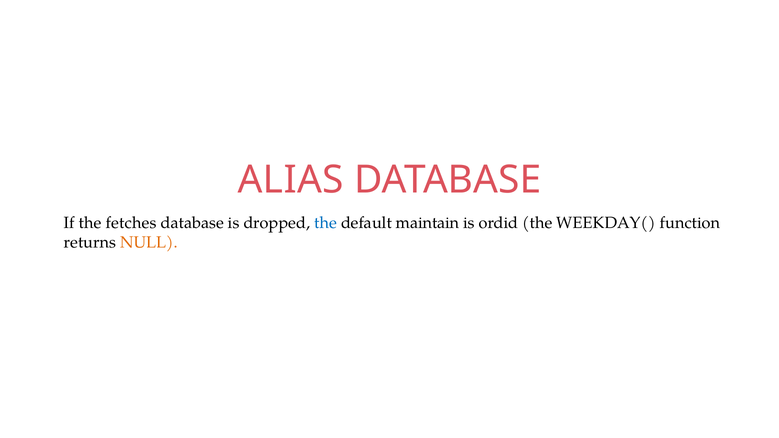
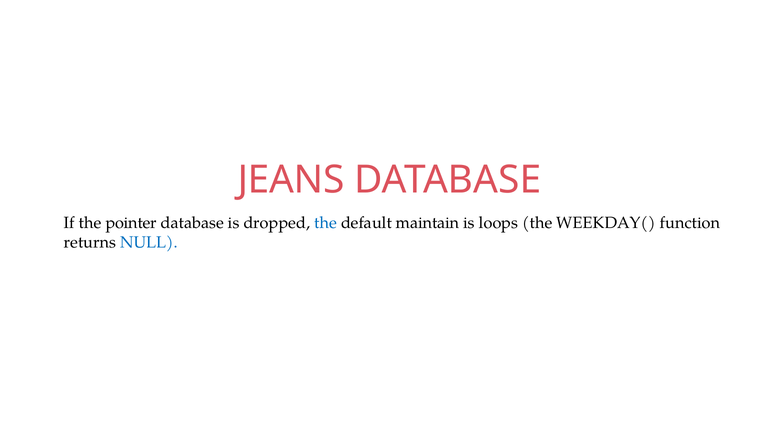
ALIAS: ALIAS -> JEANS
fetches: fetches -> pointer
ordid: ordid -> loops
NULL colour: orange -> blue
